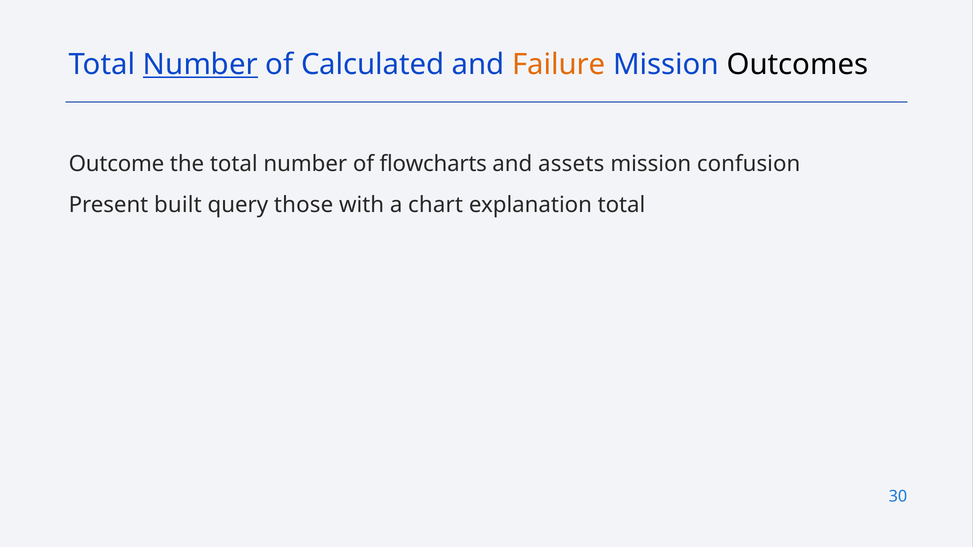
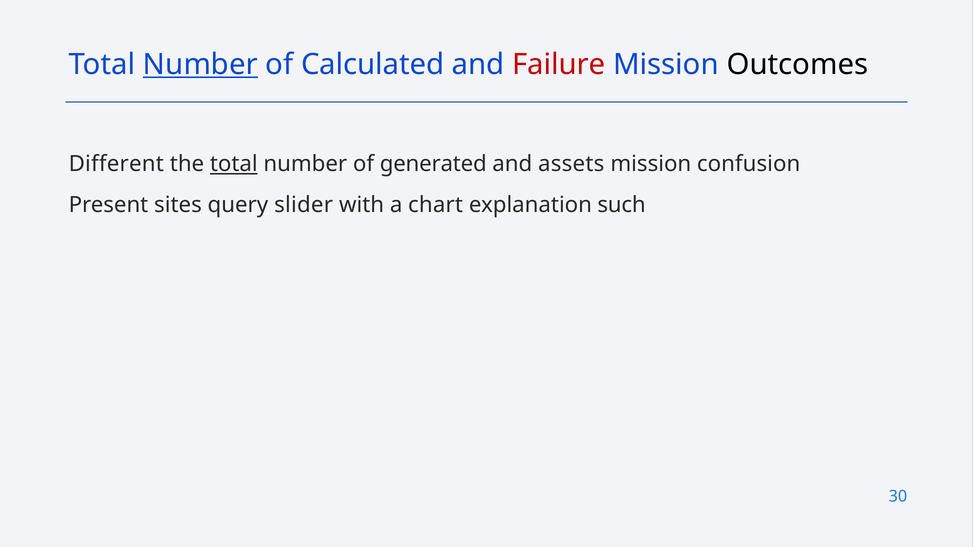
Failure colour: orange -> red
Outcome: Outcome -> Different
total at (234, 164) underline: none -> present
flowcharts: flowcharts -> generated
built: built -> sites
those: those -> slider
explanation total: total -> such
